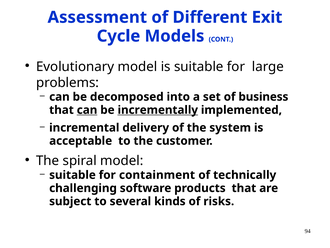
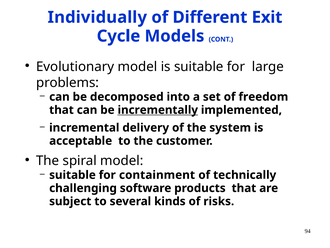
Assessment: Assessment -> Individually
business: business -> freedom
can at (87, 110) underline: present -> none
